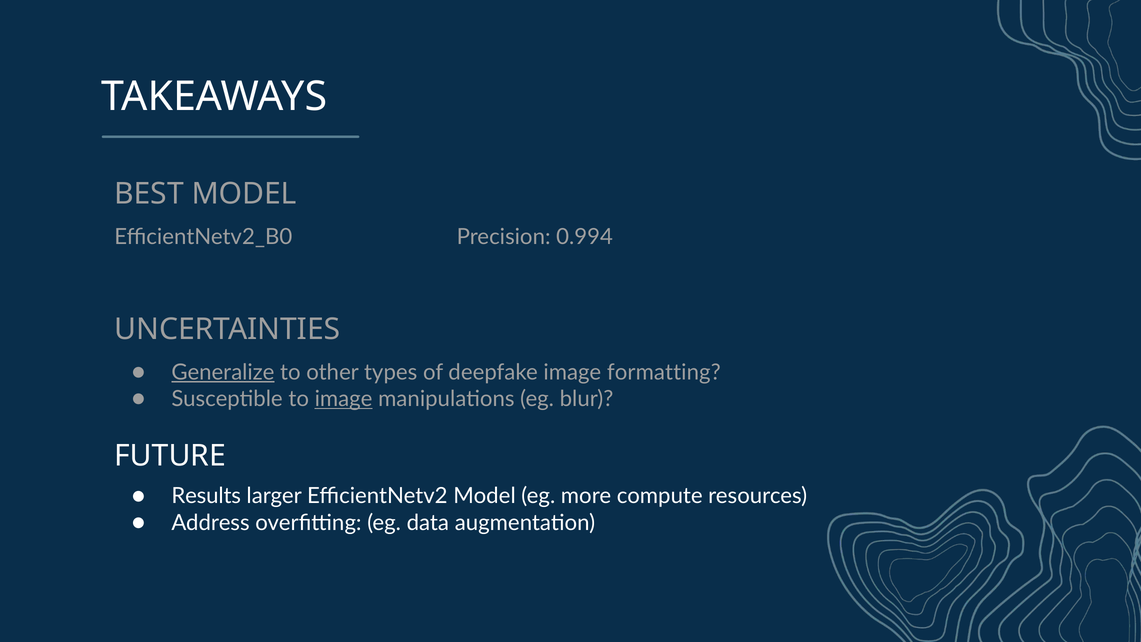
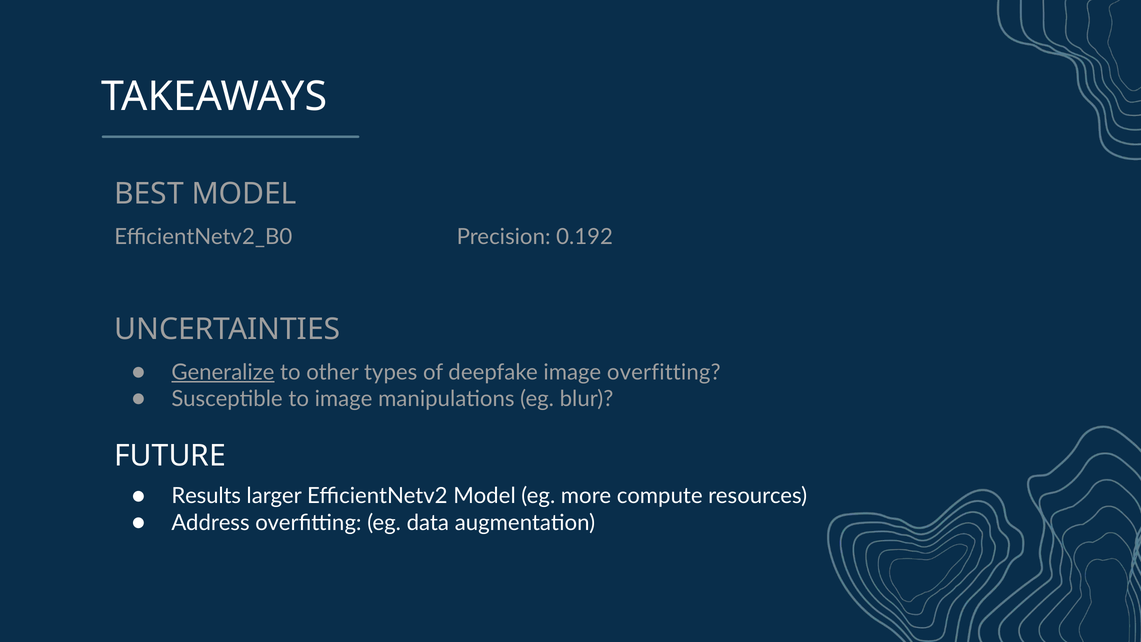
0.994: 0.994 -> 0.192
image formatting: formatting -> overfitting
image at (344, 399) underline: present -> none
